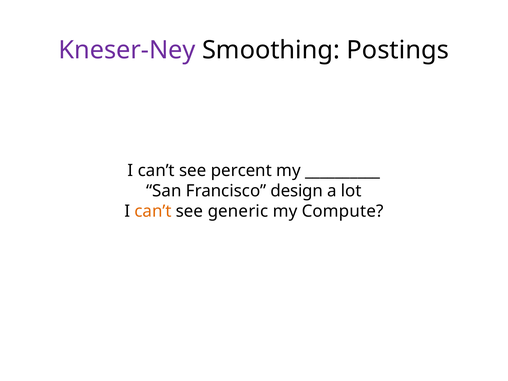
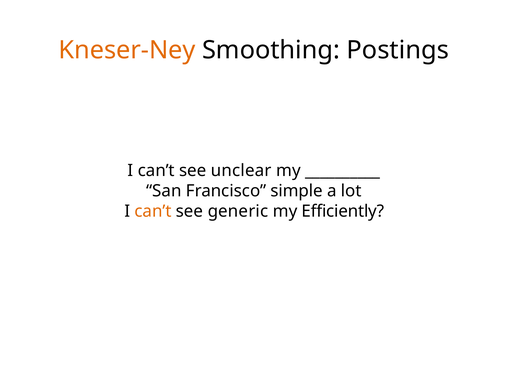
Kneser-Ney colour: purple -> orange
percent: percent -> unclear
design: design -> simple
Compute: Compute -> Efficiently
